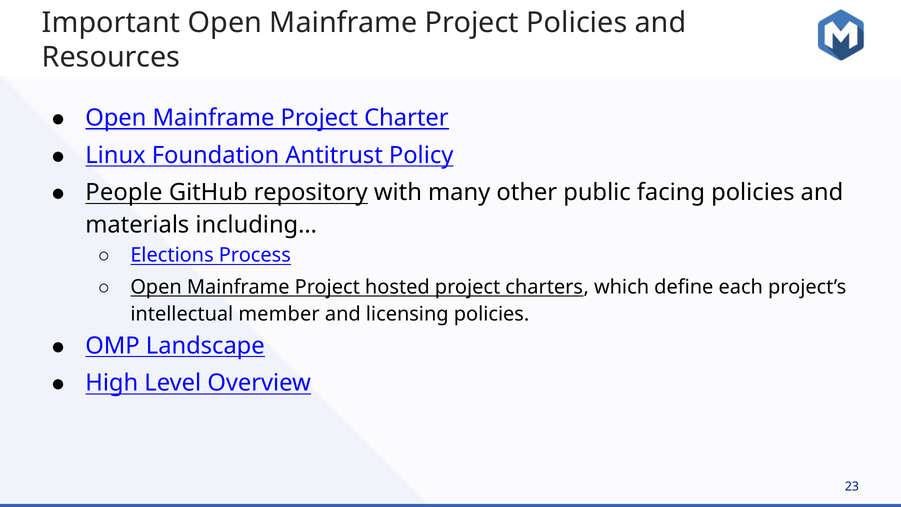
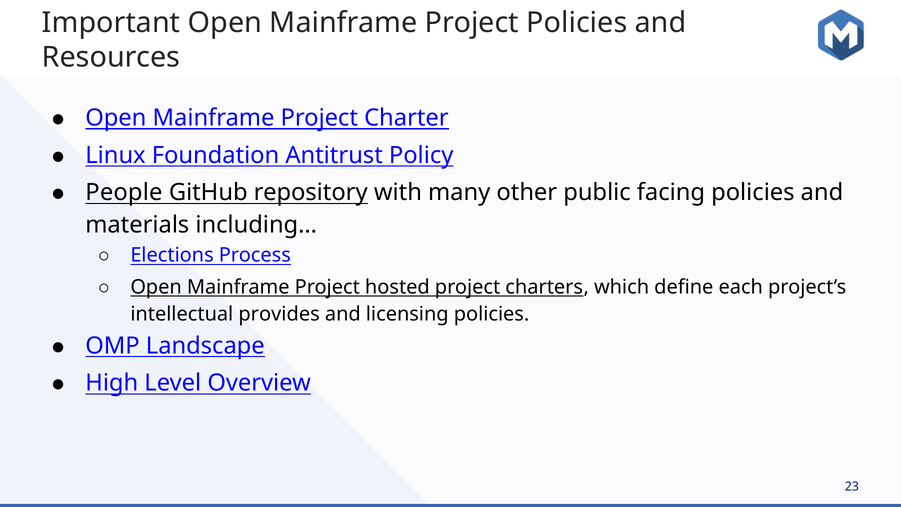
member: member -> provides
